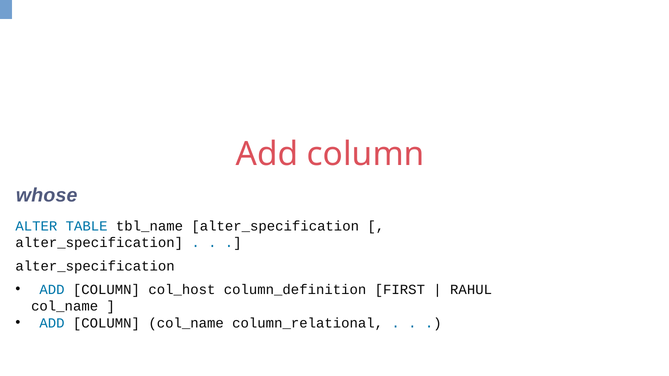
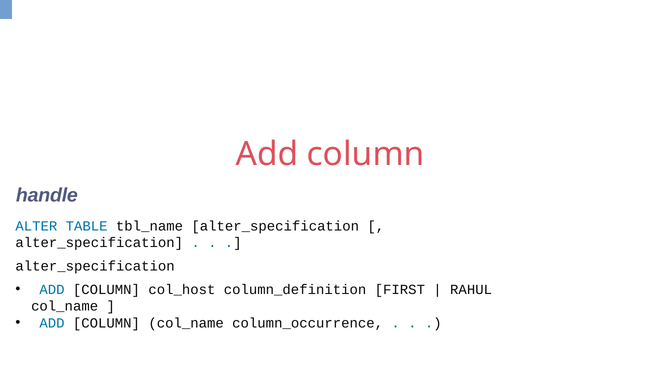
whose: whose -> handle
column_relational: column_relational -> column_occurrence
